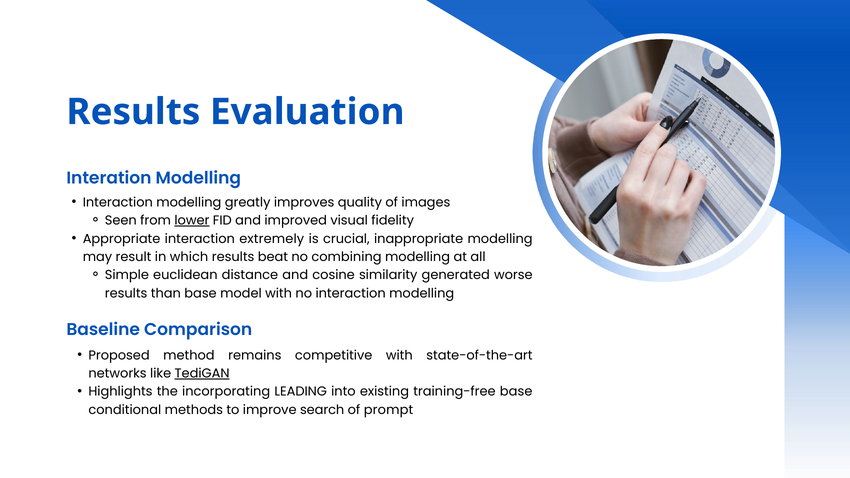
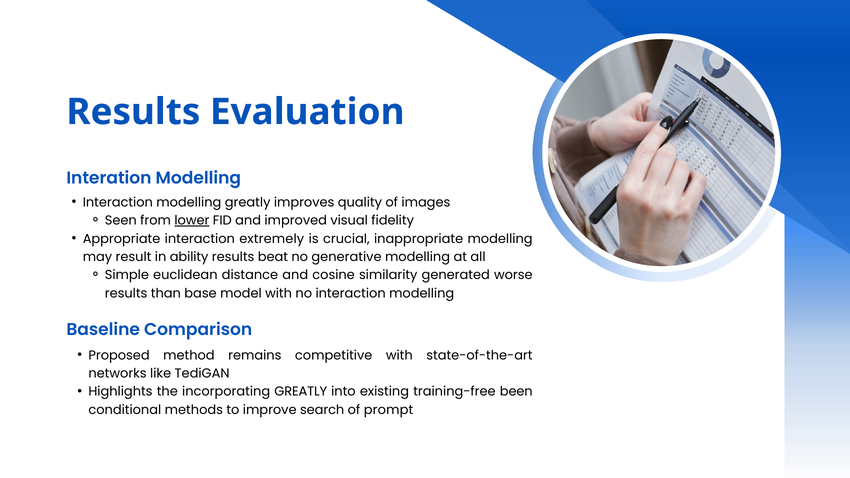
which: which -> ability
combining: combining -> generative
TediGAN underline: present -> none
incorporating LEADING: LEADING -> GREATLY
training-free base: base -> been
